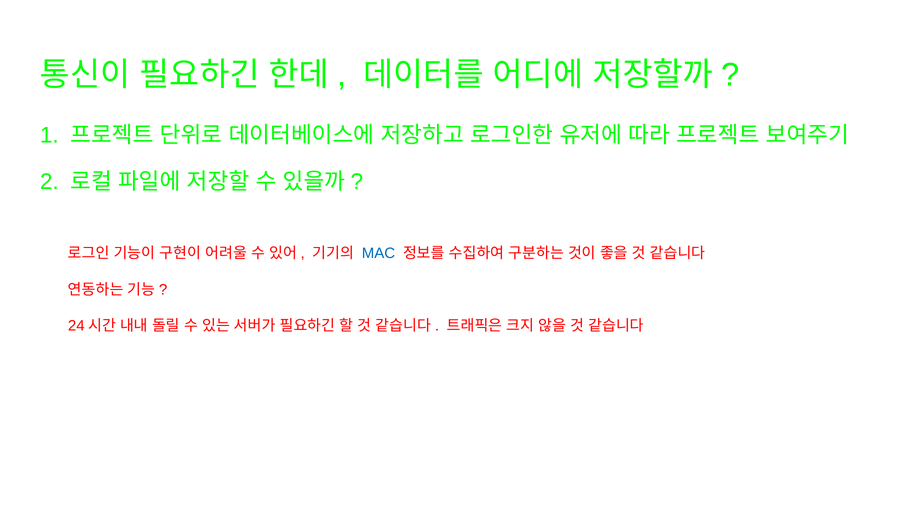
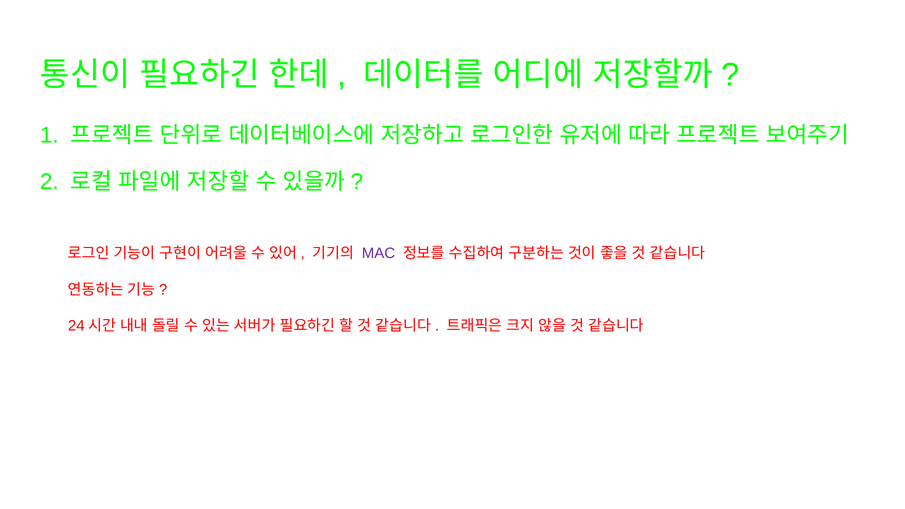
MAC colour: blue -> purple
